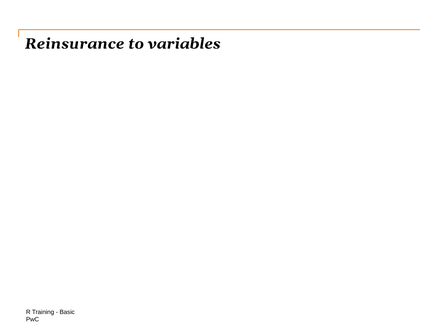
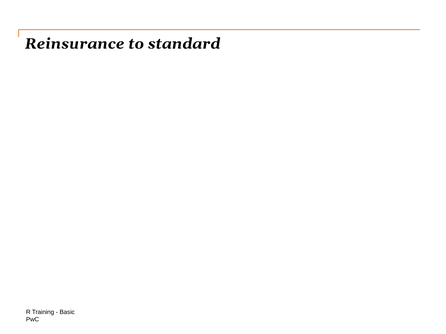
variables: variables -> standard
